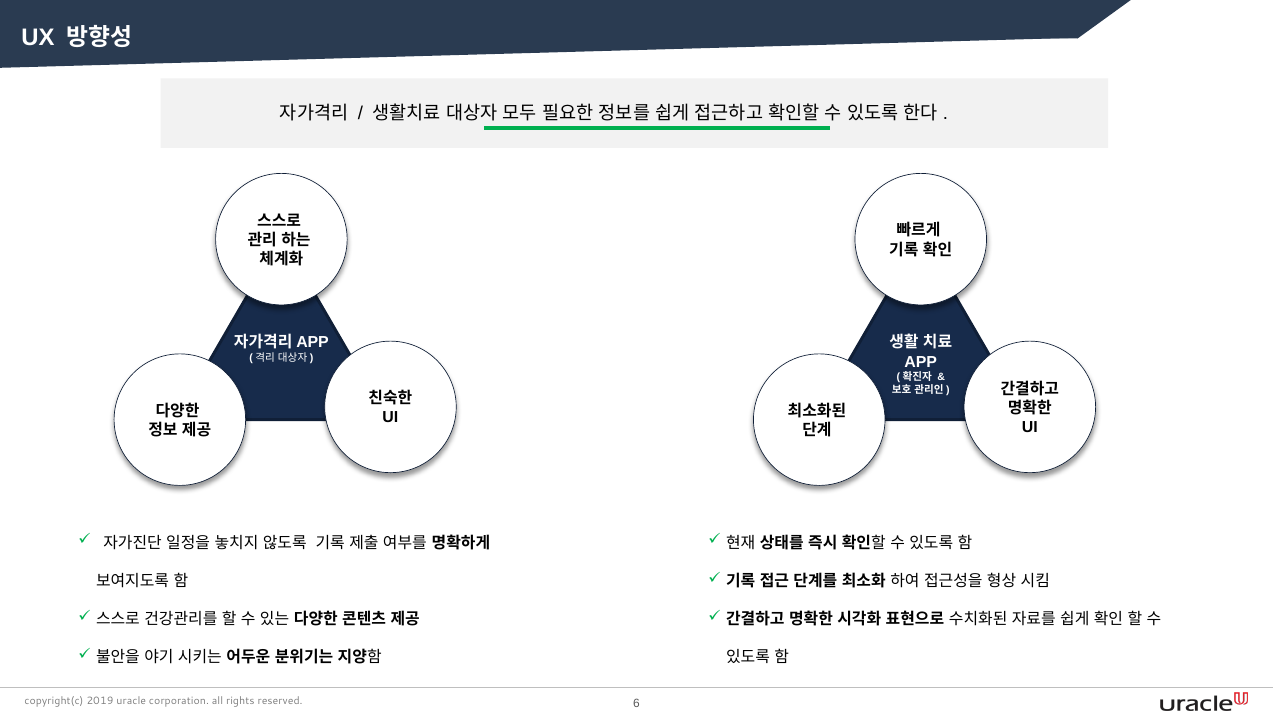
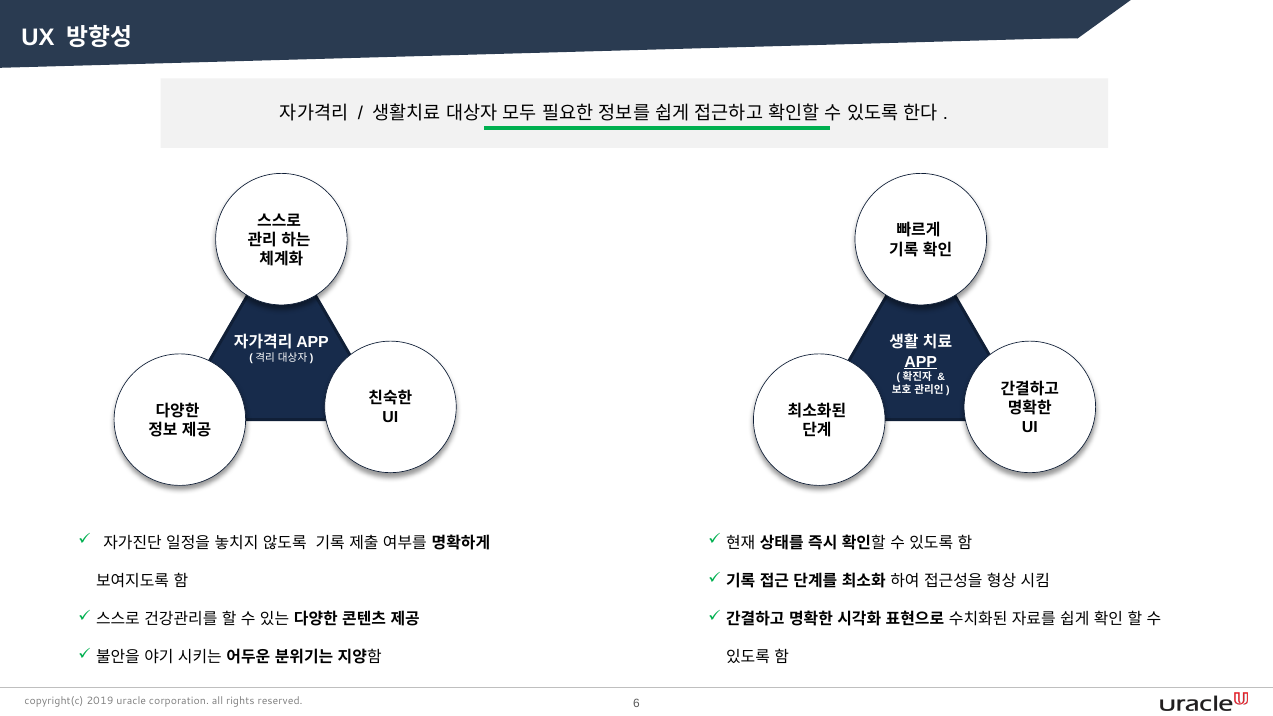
APP underline: none -> present
